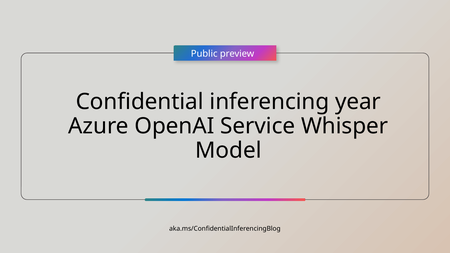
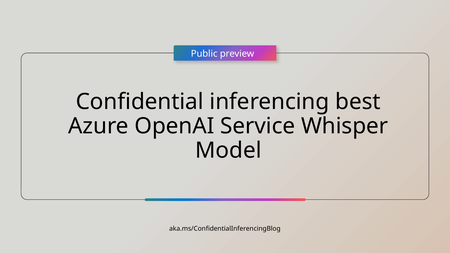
year: year -> best
